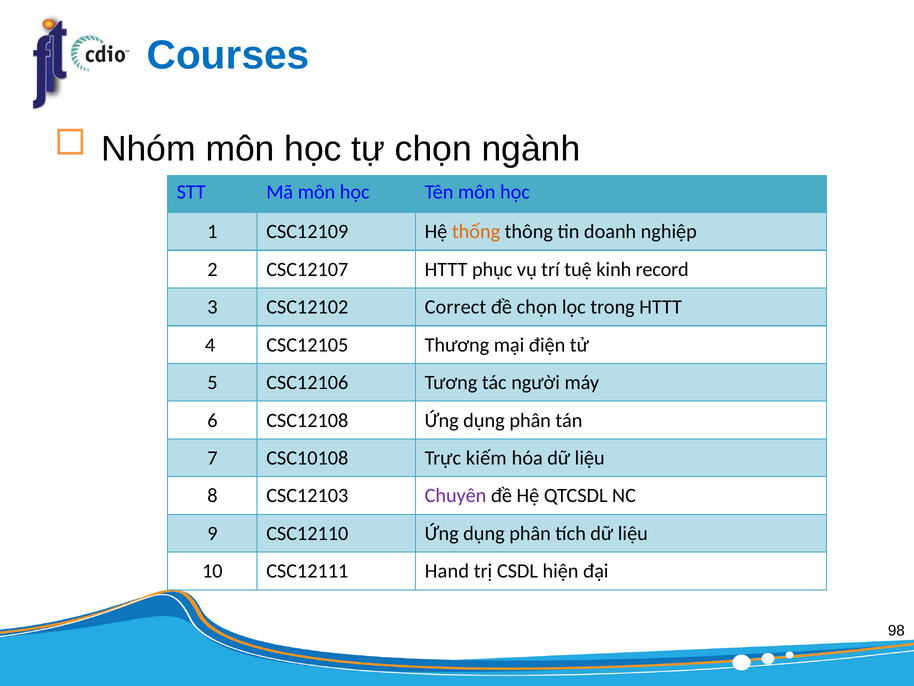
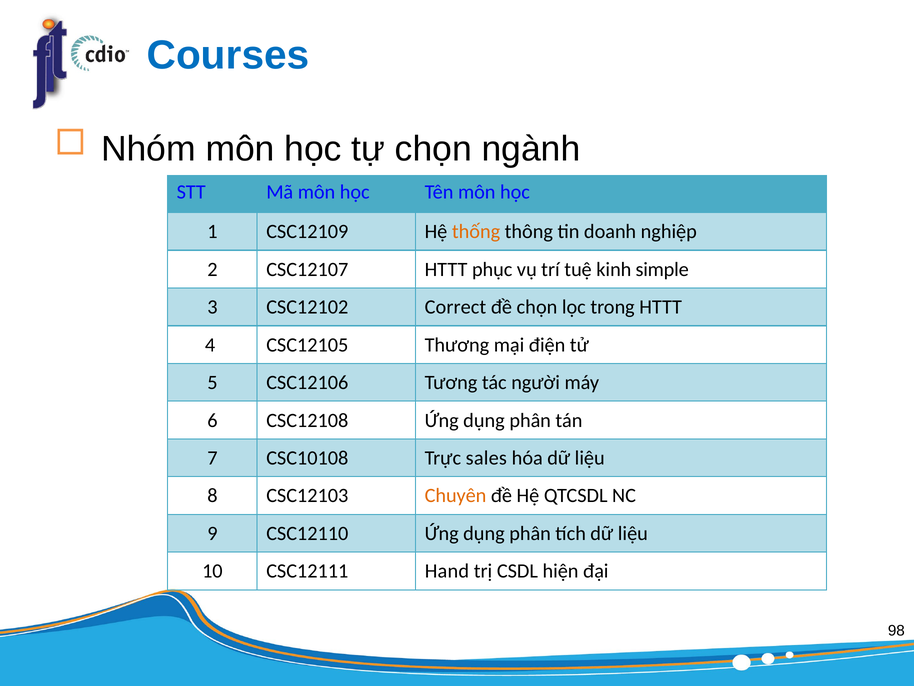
record: record -> simple
kiếm: kiếm -> sales
Chuyên colour: purple -> orange
